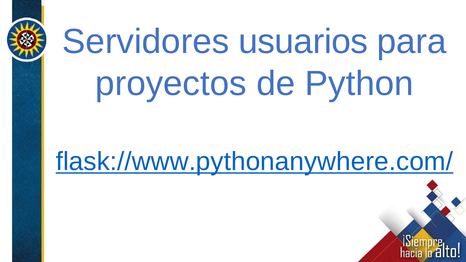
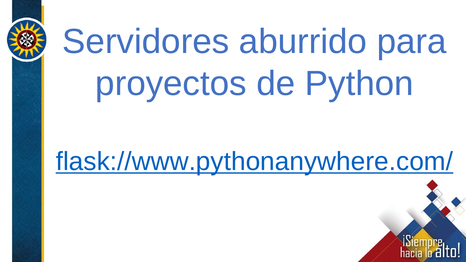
usuarios: usuarios -> aburrido
